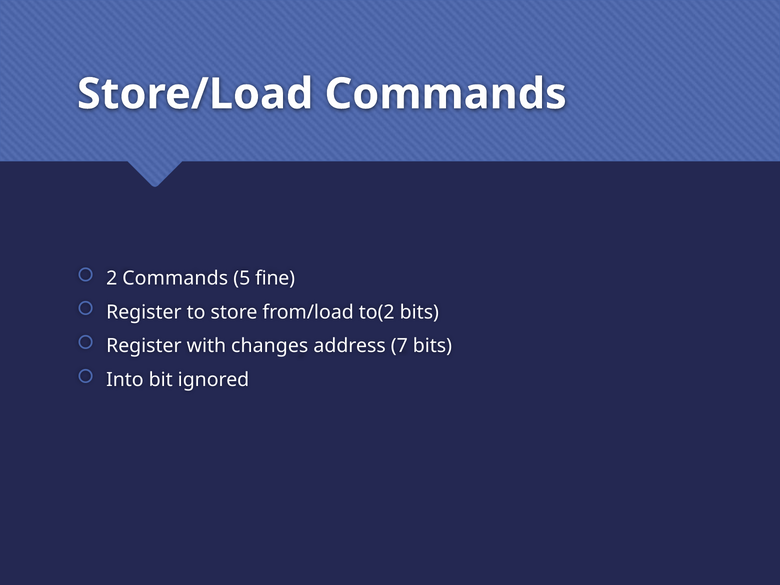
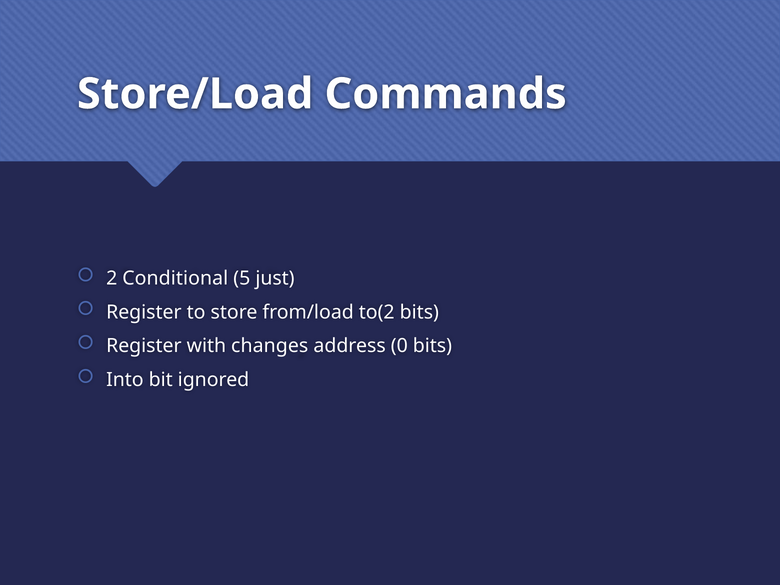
2 Commands: Commands -> Conditional
fine: fine -> just
7: 7 -> 0
